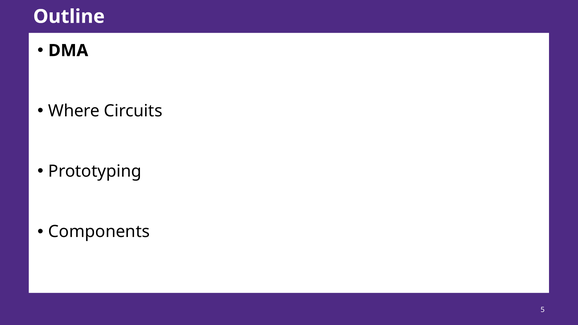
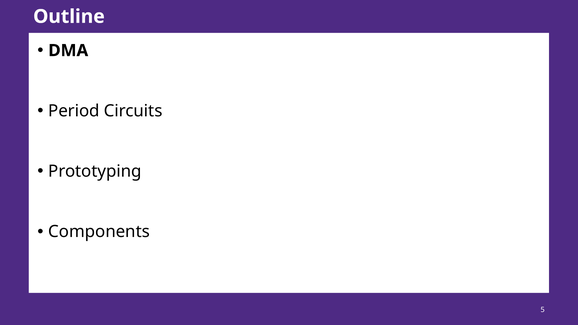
Where: Where -> Period
